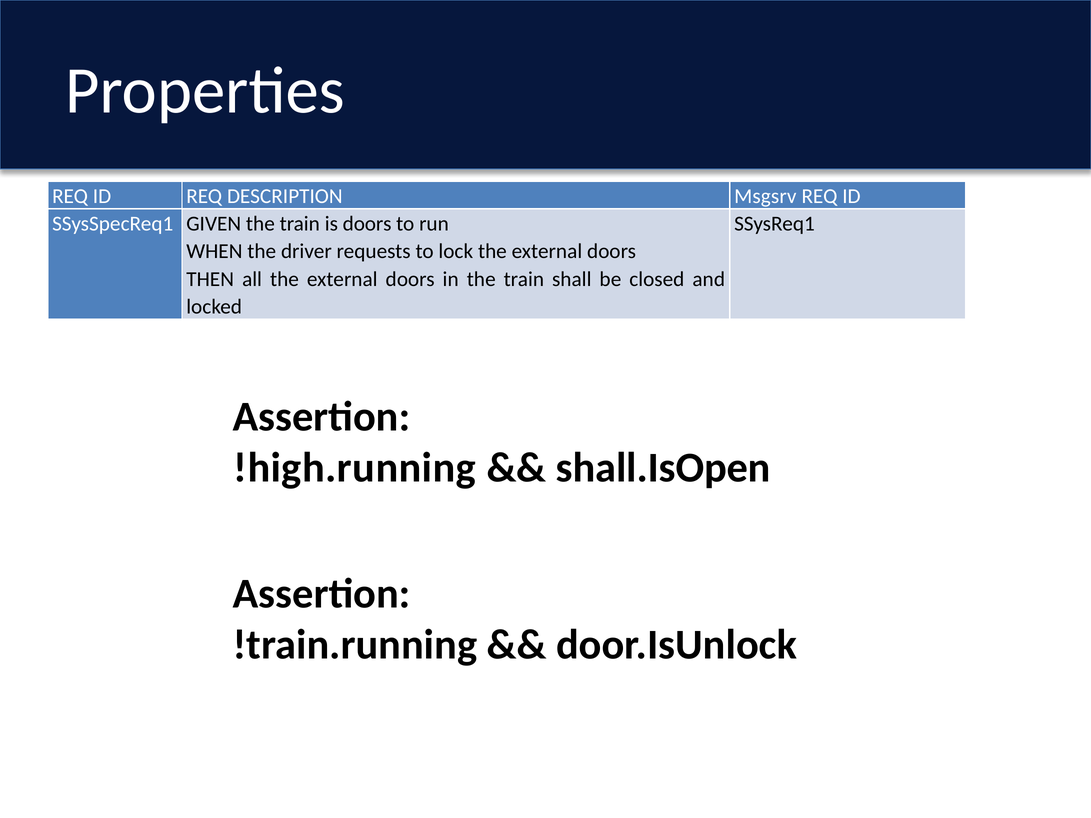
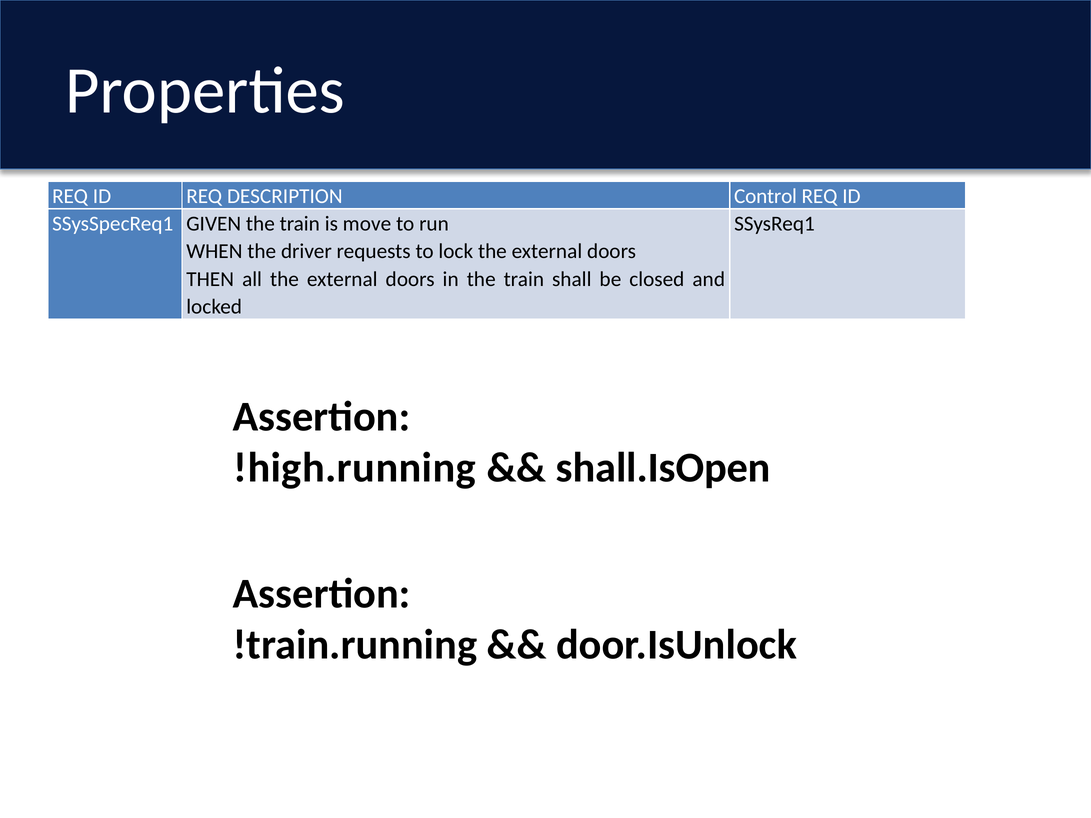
Msgsrv: Msgsrv -> Control
is doors: doors -> move
